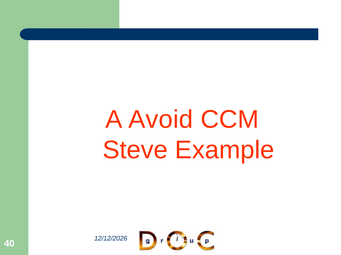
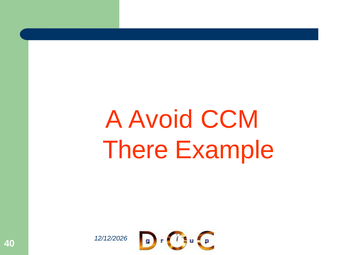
Steve: Steve -> There
